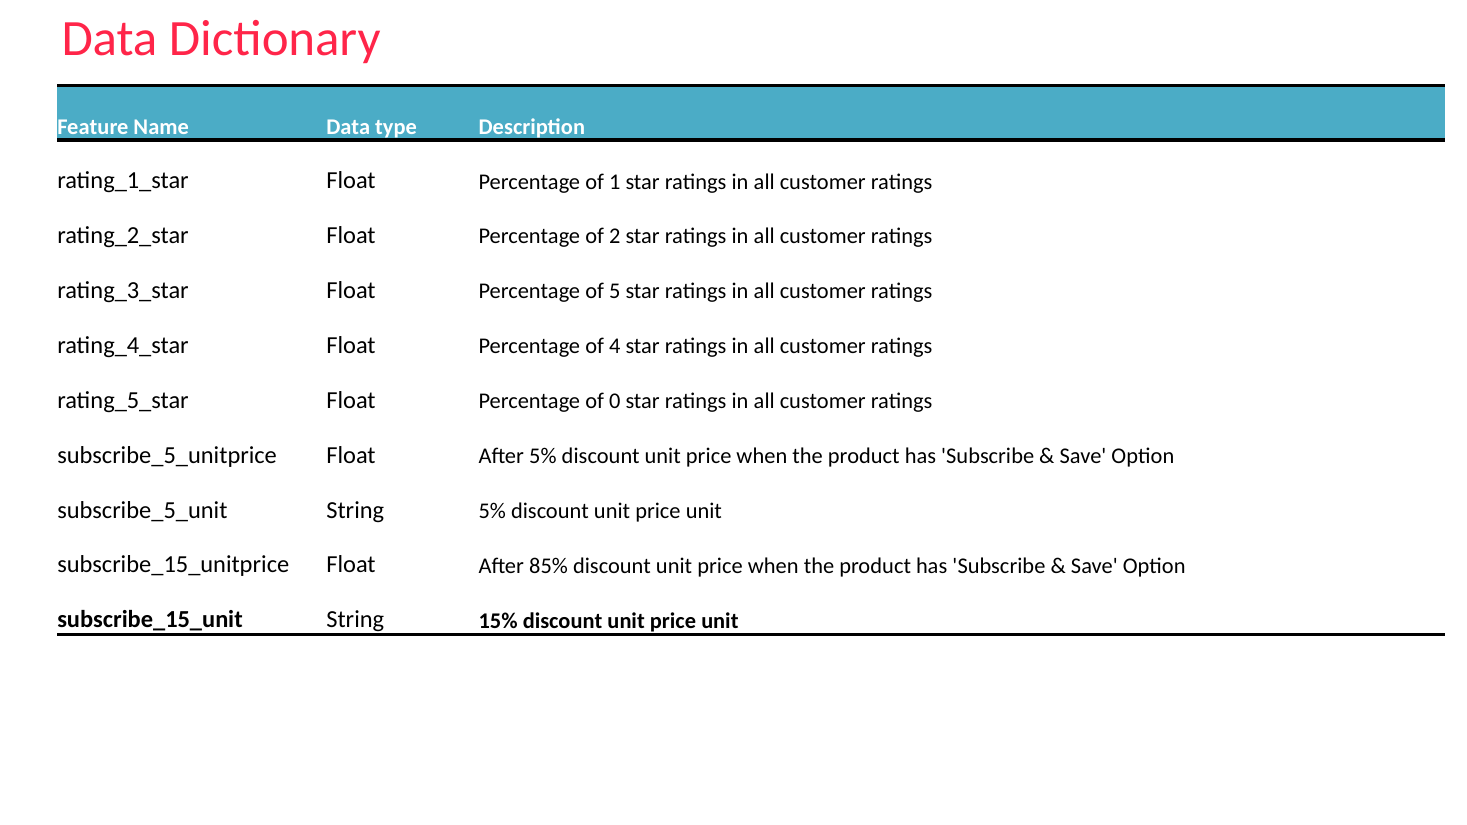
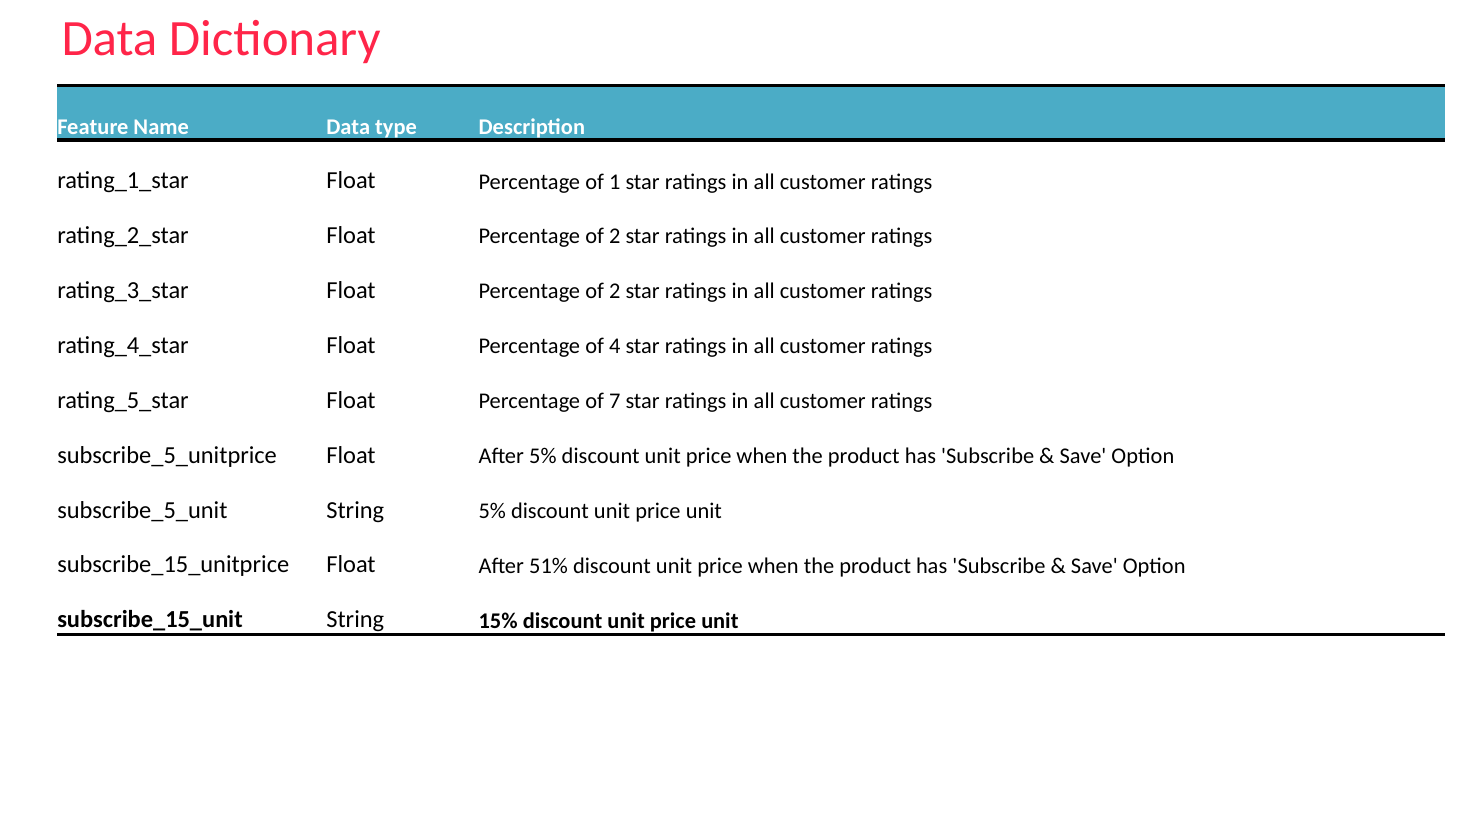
5 at (615, 292): 5 -> 2
0: 0 -> 7
85%: 85% -> 51%
